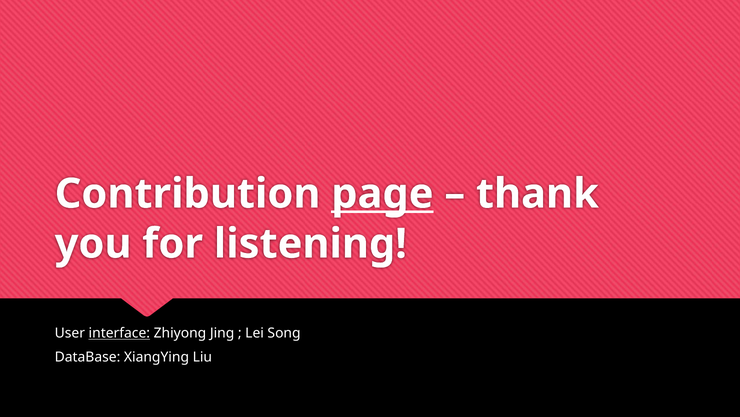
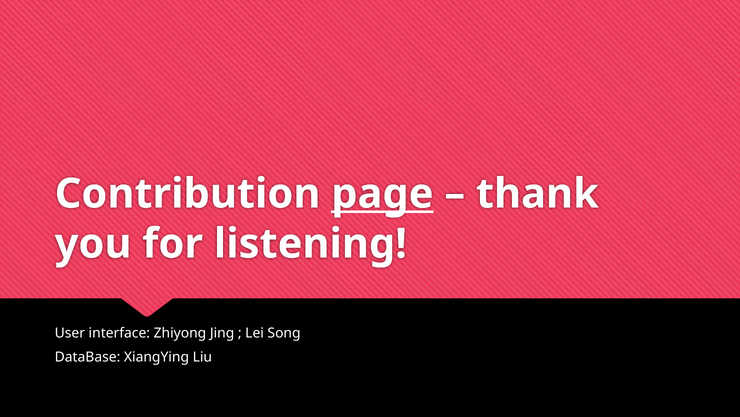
interface underline: present -> none
